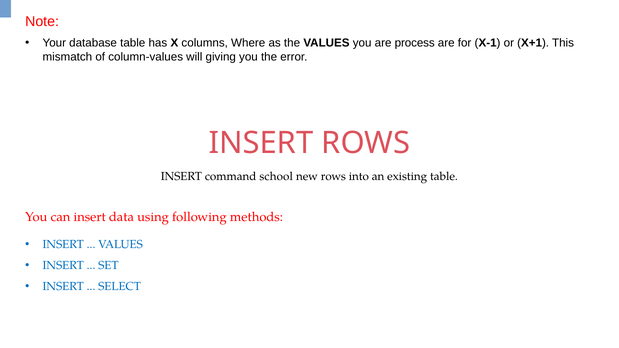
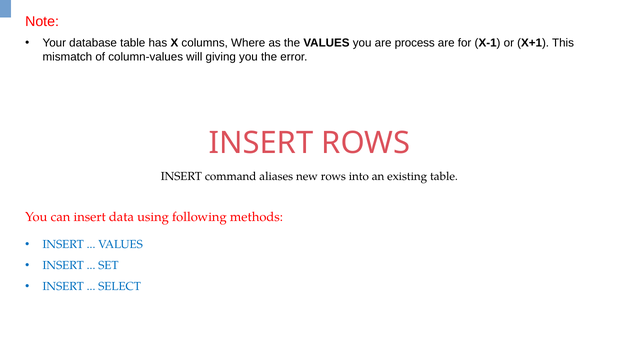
school: school -> aliases
